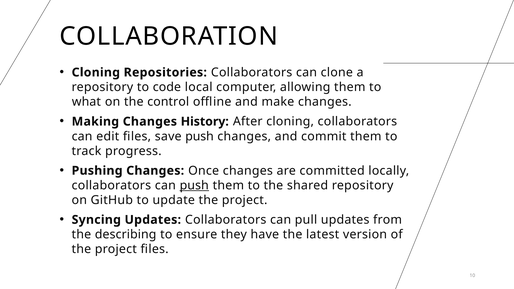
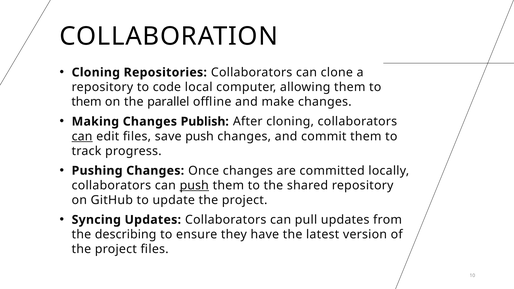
what at (86, 102): what -> them
control: control -> parallel
History: History -> Publish
can at (82, 136) underline: none -> present
